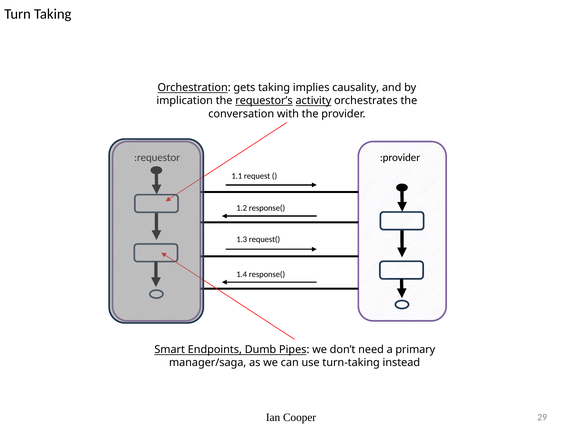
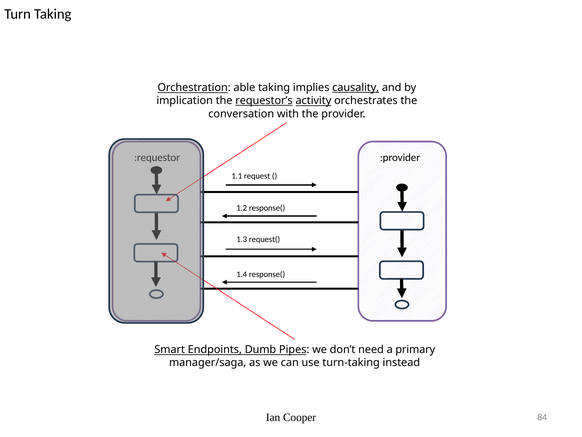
gets: gets -> able
causality underline: none -> present
29: 29 -> 84
